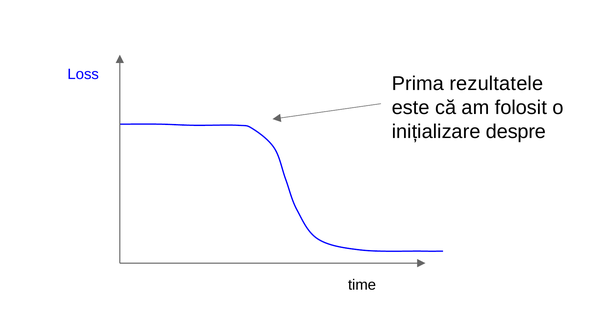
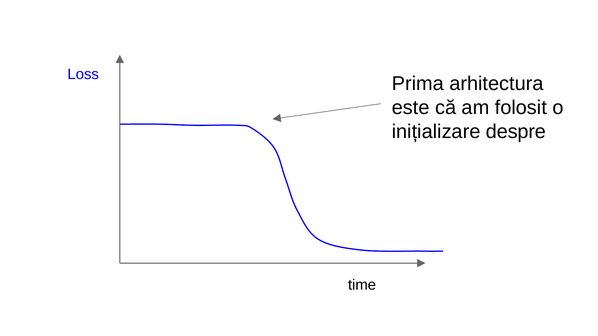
rezultatele: rezultatele -> arhitectura
